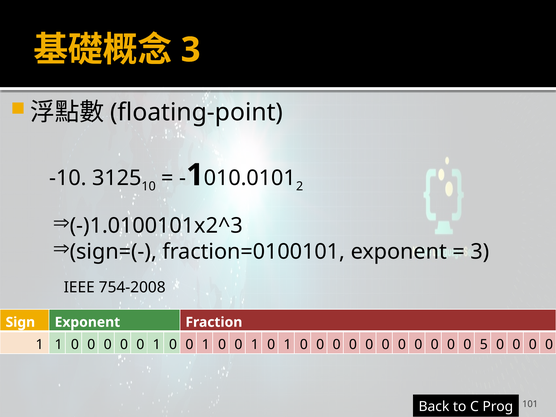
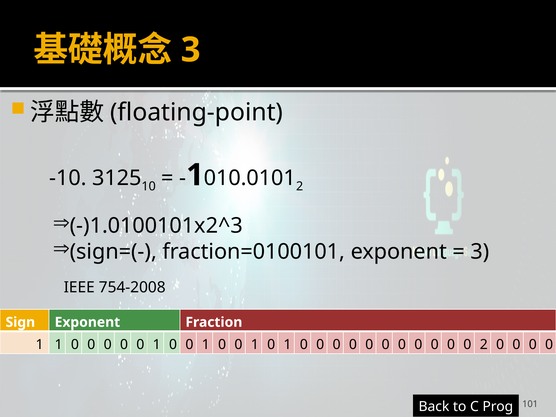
0 5: 5 -> 2
